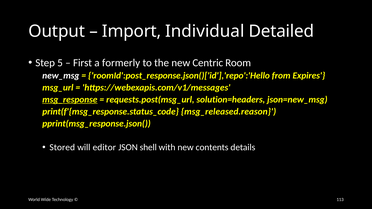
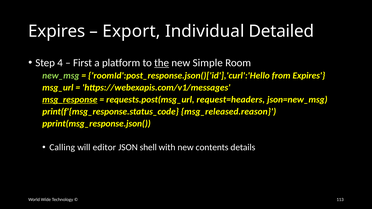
Output at (57, 31): Output -> Expires
Import: Import -> Export
5: 5 -> 4
formerly: formerly -> platform
the underline: none -> present
Centric: Centric -> Simple
new_msg colour: white -> light green
roomId':post_response.json()['id'],'repo':'Hello: roomId':post_response.json()['id'],'repo':'Hello -> roomId':post_response.json()['id'],'curl':'Hello
solution=headers: solution=headers -> request=headers
Stored: Stored -> Calling
